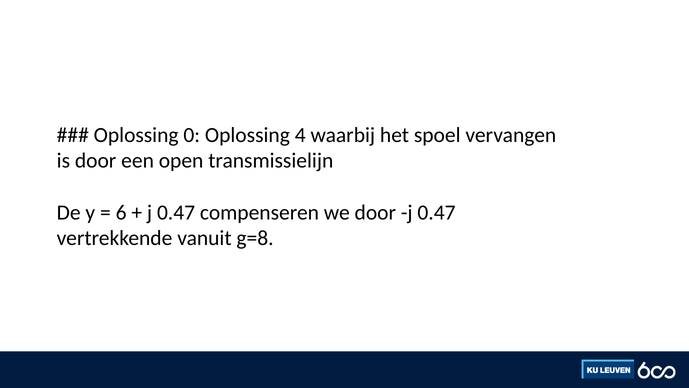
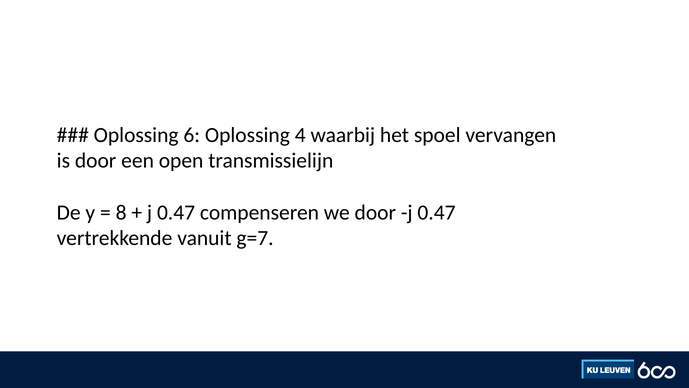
0: 0 -> 6
6: 6 -> 8
g=8: g=8 -> g=7
